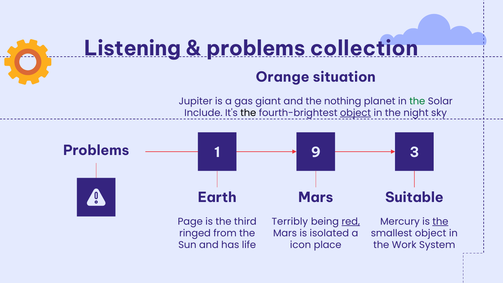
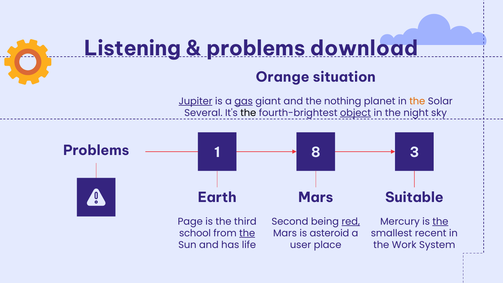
collection: collection -> download
Jupiter underline: none -> present
gas underline: none -> present
the at (417, 101) colour: green -> orange
Include: Include -> Several
9: 9 -> 8
Terribly: Terribly -> Second
ringed: ringed -> school
the at (247, 233) underline: none -> present
isolated: isolated -> asteroid
smallest object: object -> recent
icon: icon -> user
